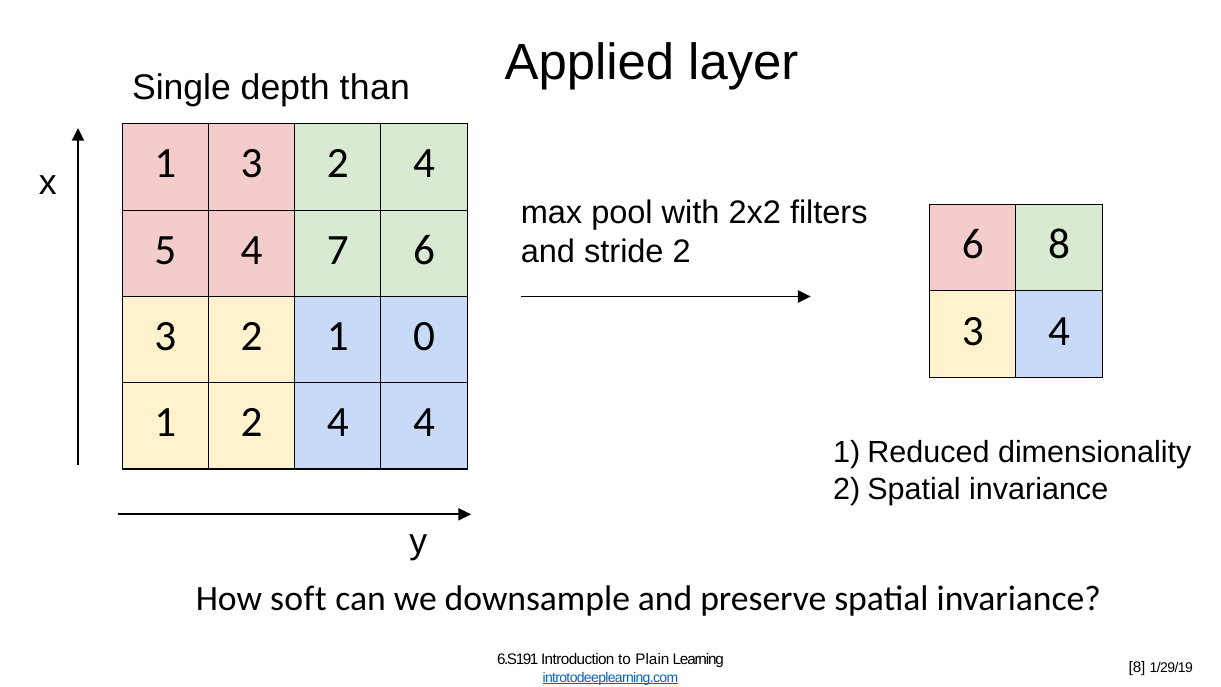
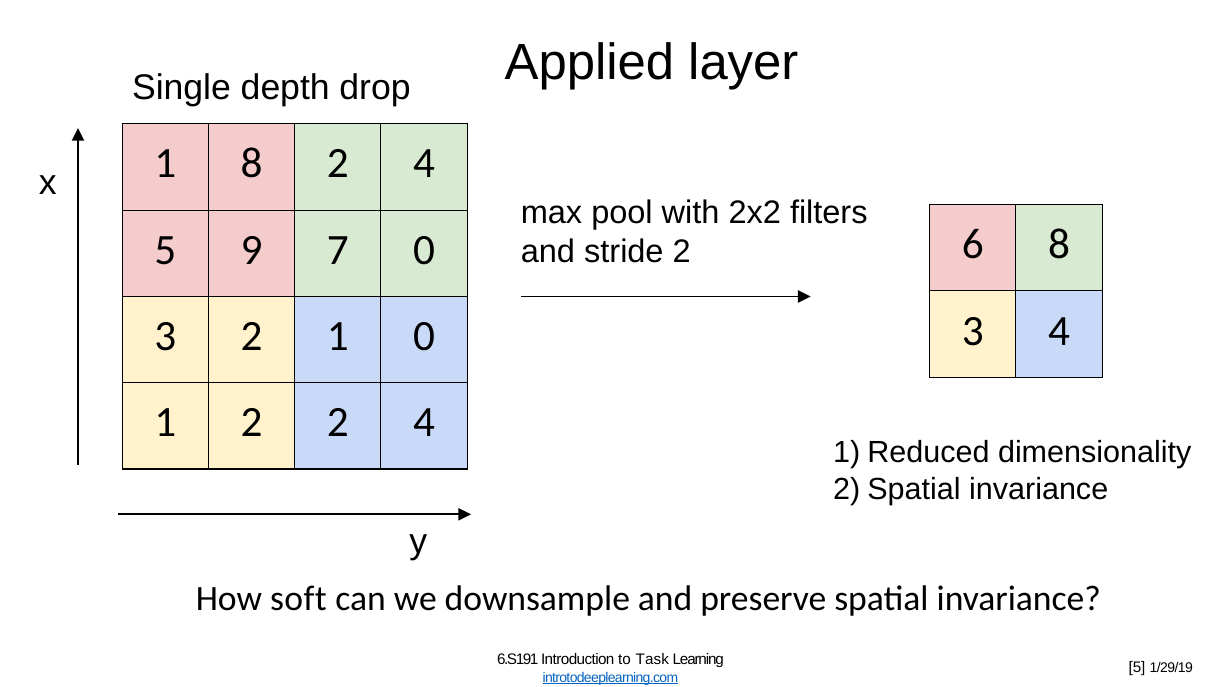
than: than -> drop
1 3: 3 -> 8
5 4: 4 -> 9
7 6: 6 -> 0
1 2 4: 4 -> 2
Plain: Plain -> Task
8 at (1137, 667): 8 -> 5
